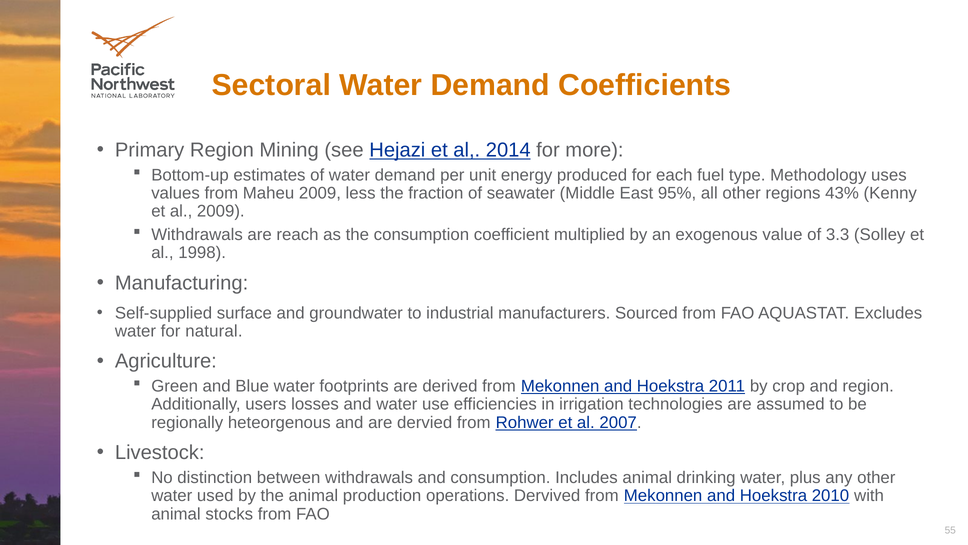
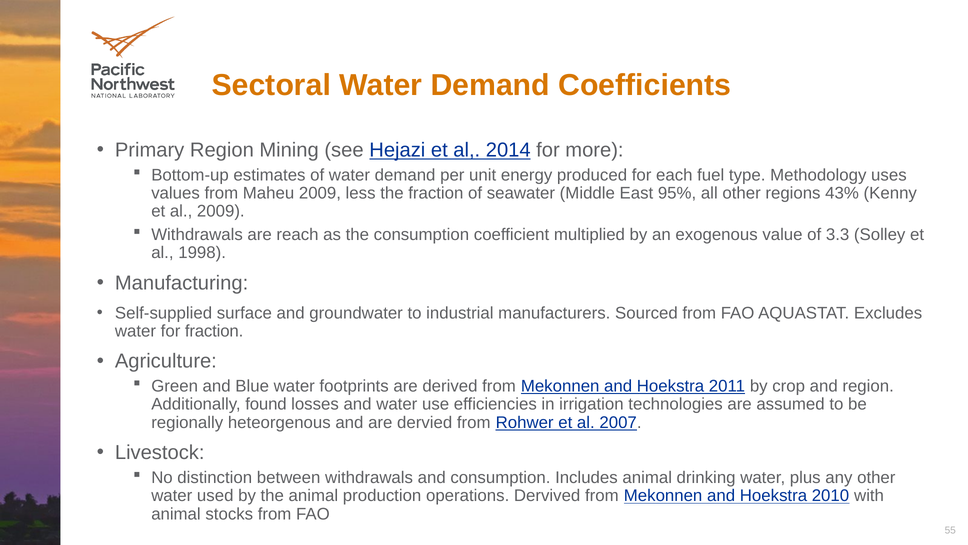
for natural: natural -> fraction
users: users -> found
